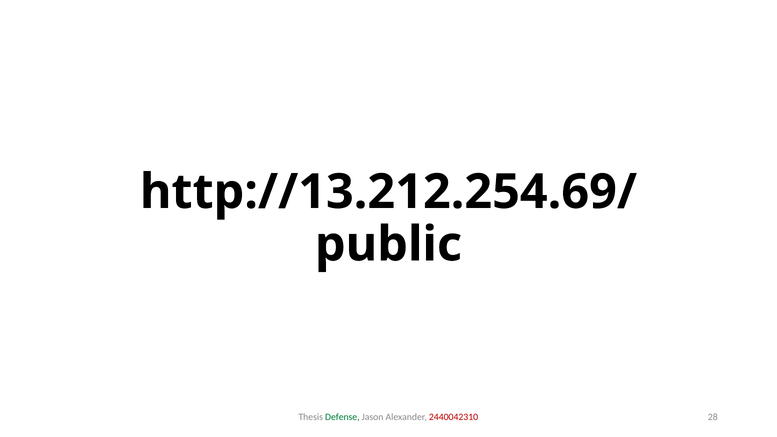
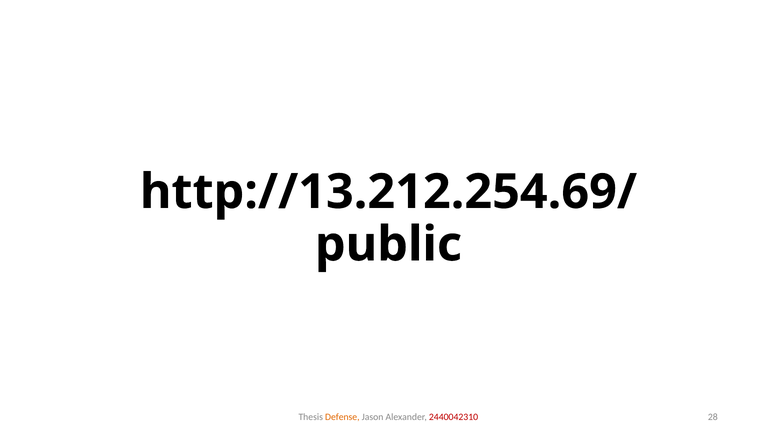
Defense colour: green -> orange
